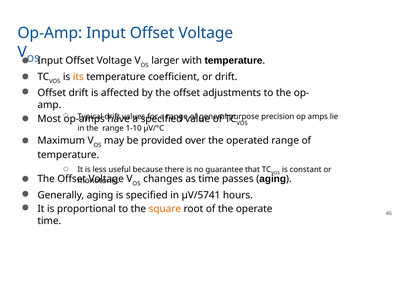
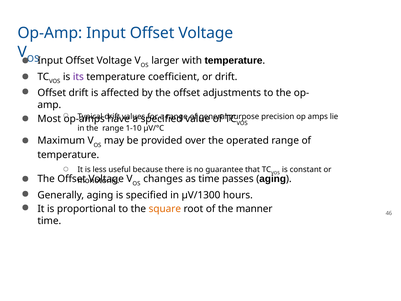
its colour: orange -> purple
µV/5741: µV/5741 -> µV/1300
operate: operate -> manner
